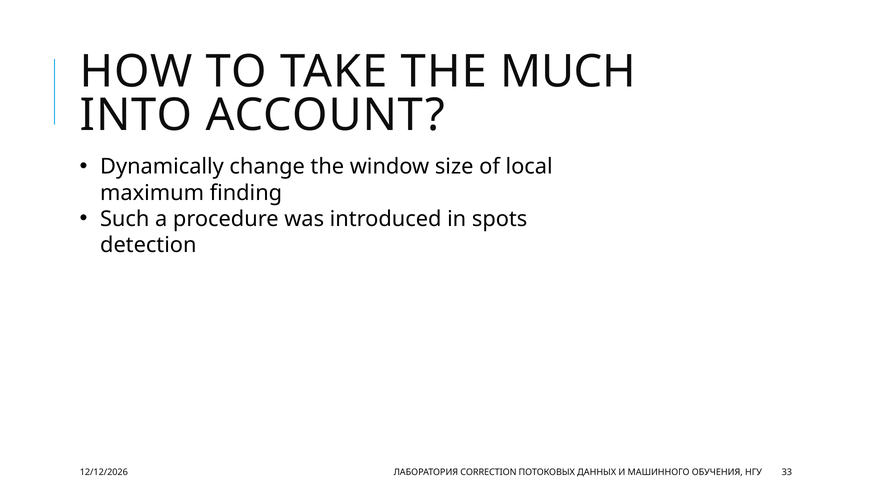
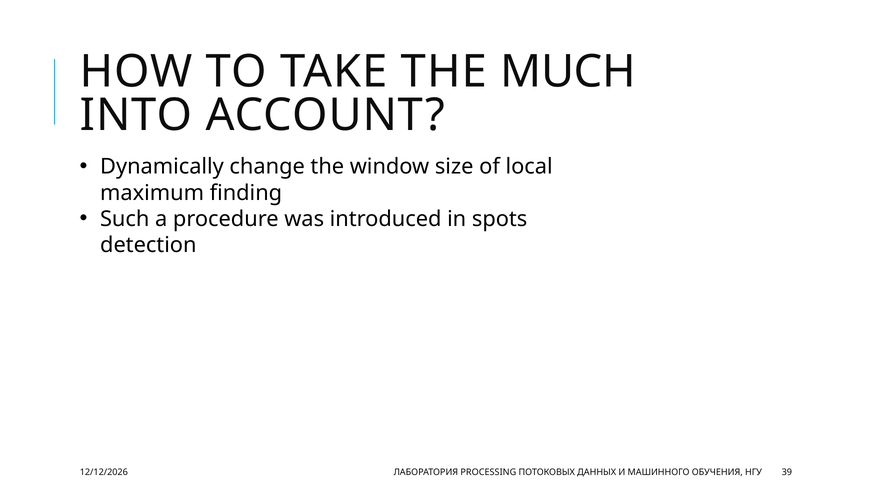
CORRECTION: CORRECTION -> PROCESSING
33: 33 -> 39
